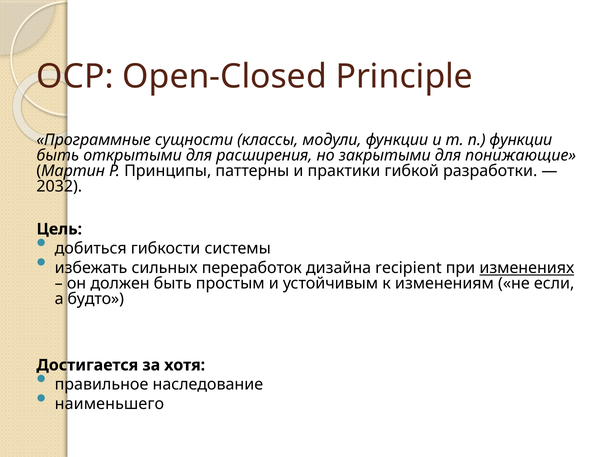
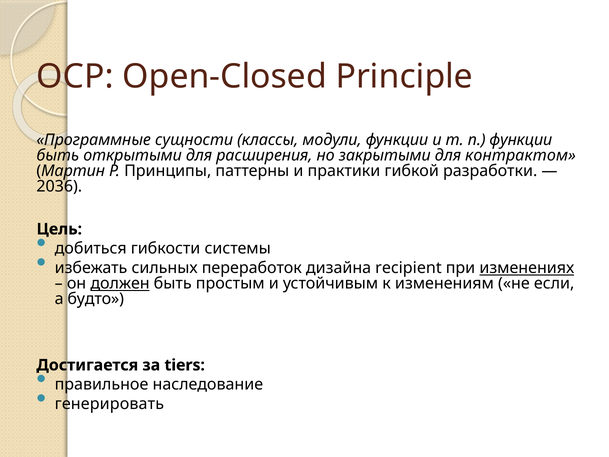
понижающие: понижающие -> контрактом
2032: 2032 -> 2036
должен underline: none -> present
хотя: хотя -> tiers
наименьшего: наименьшего -> генерировать
